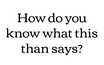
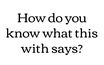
than: than -> with
